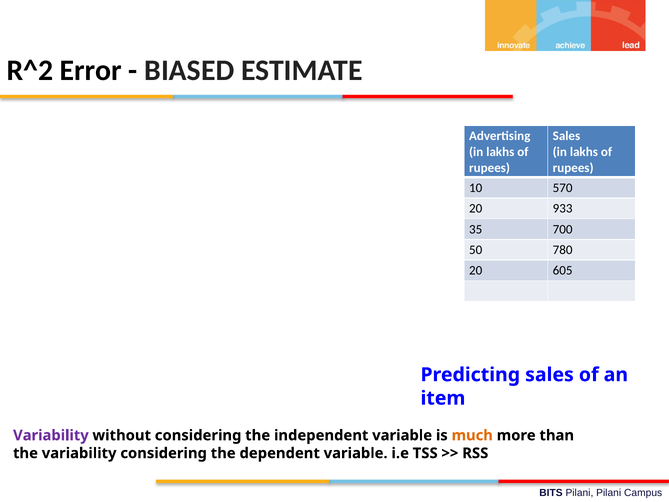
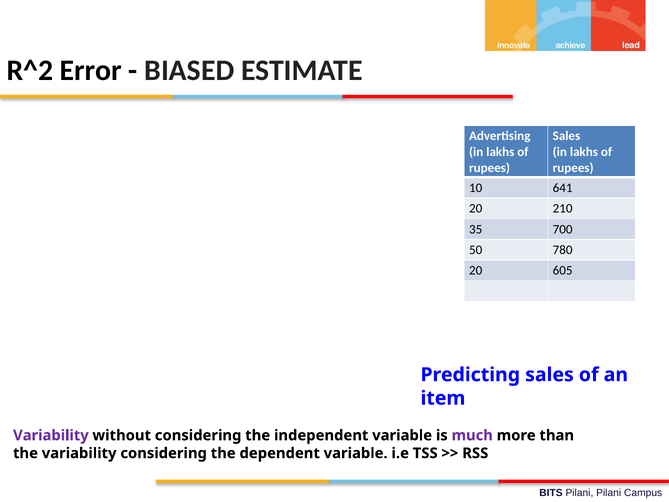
570: 570 -> 641
933: 933 -> 210
much colour: orange -> purple
